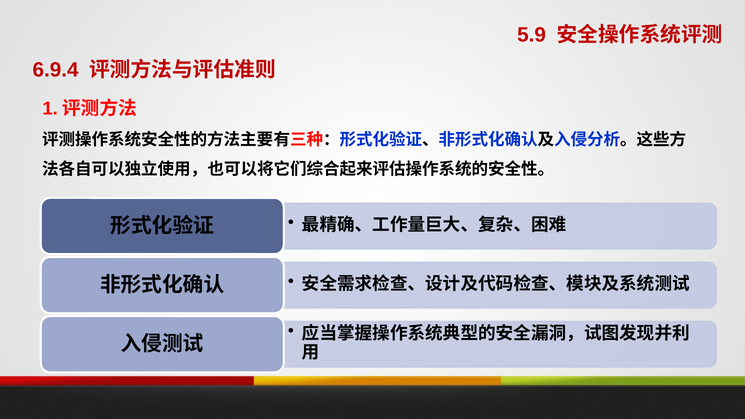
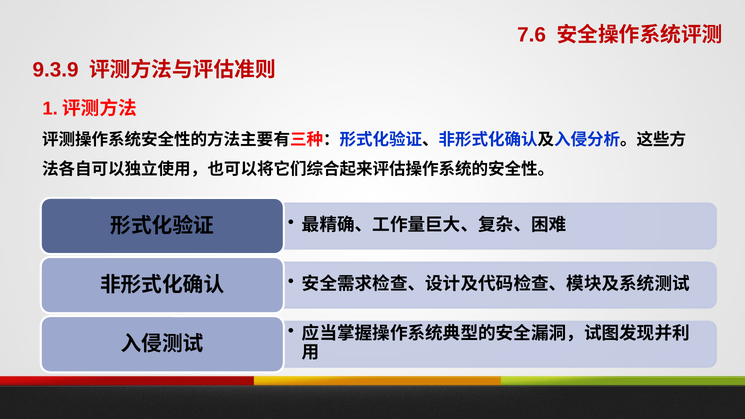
5.9: 5.9 -> 7.6
6.9.4: 6.9.4 -> 9.3.9
